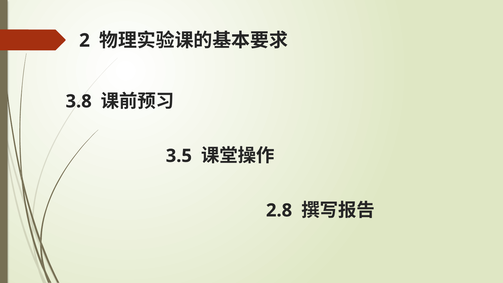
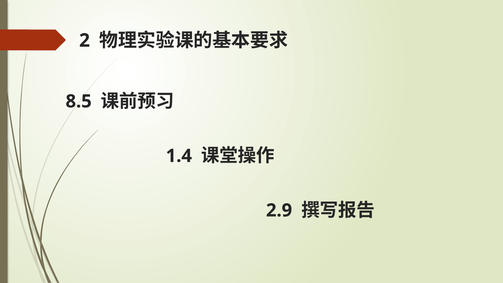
3.8: 3.8 -> 8.5
3.5: 3.5 -> 1.4
2.8: 2.8 -> 2.9
